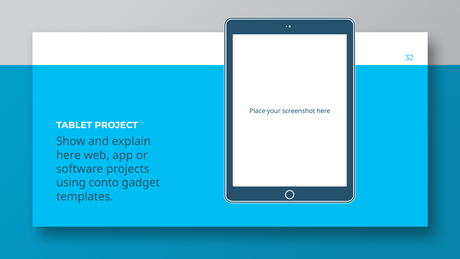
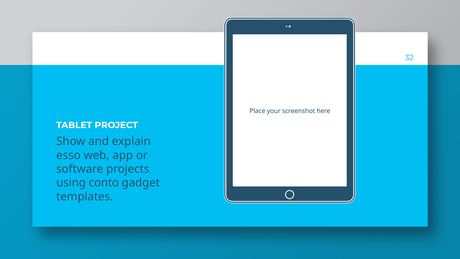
here at (69, 155): here -> esso
